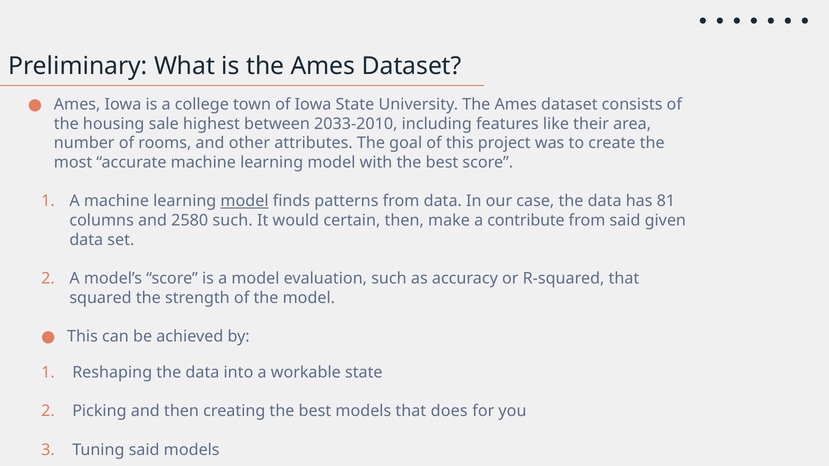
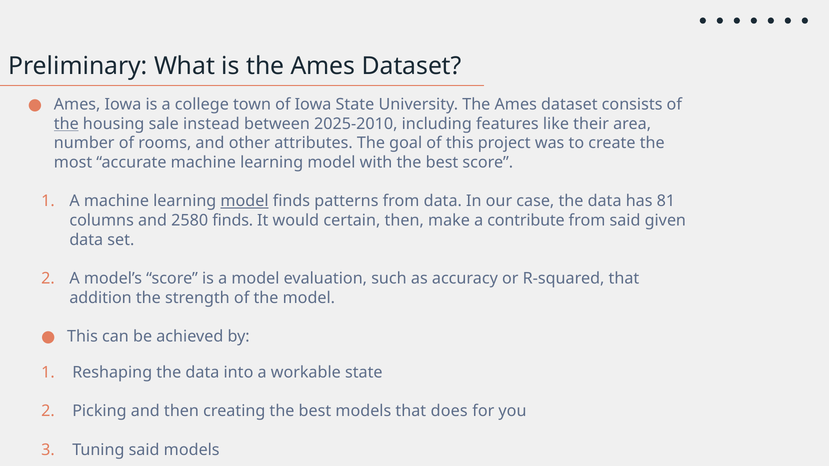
the at (66, 124) underline: none -> present
highest: highest -> instead
2033-2010: 2033-2010 -> 2025-2010
2580 such: such -> finds
squared: squared -> addition
